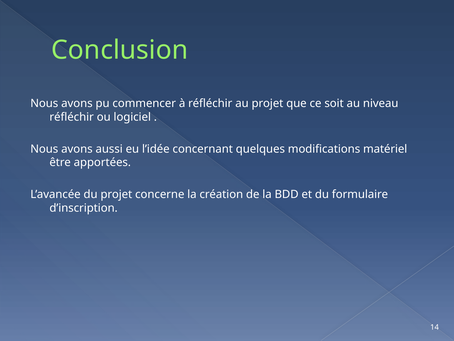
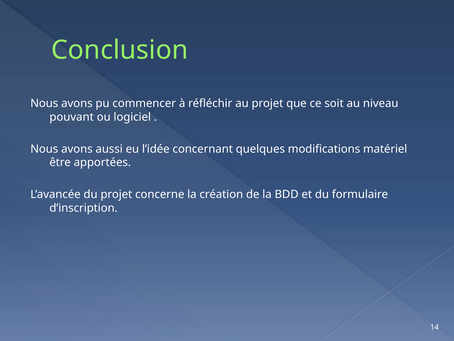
réfléchir at (72, 117): réfléchir -> pouvant
